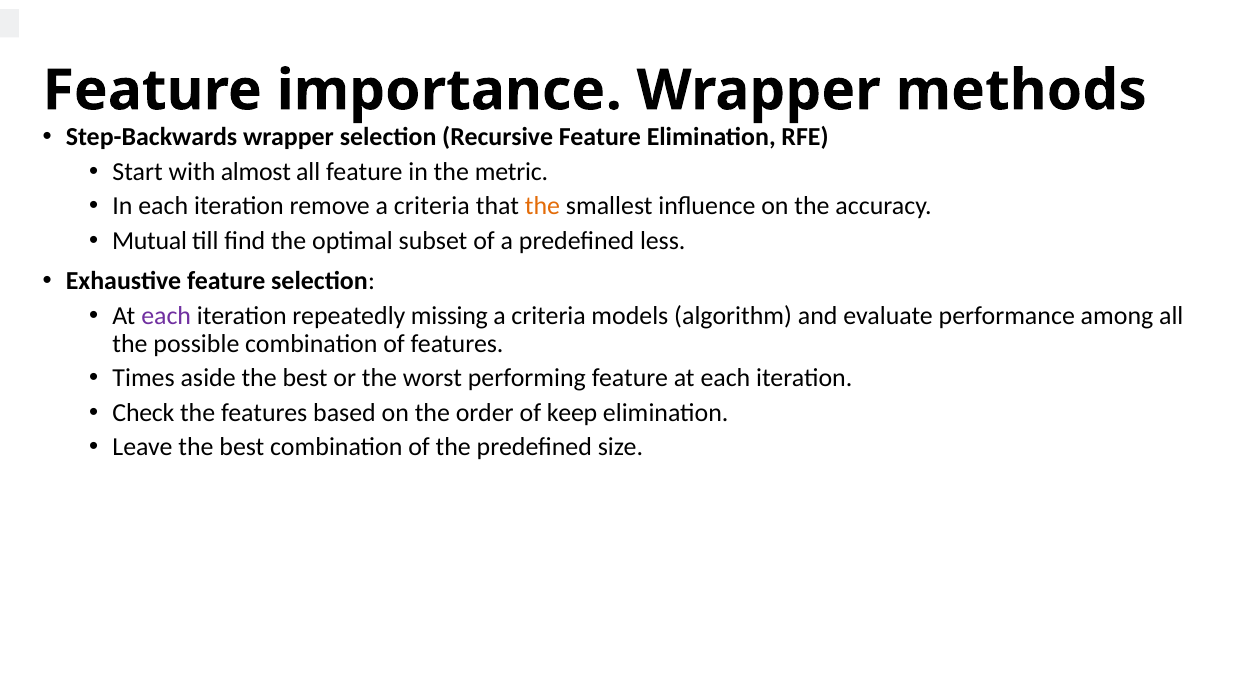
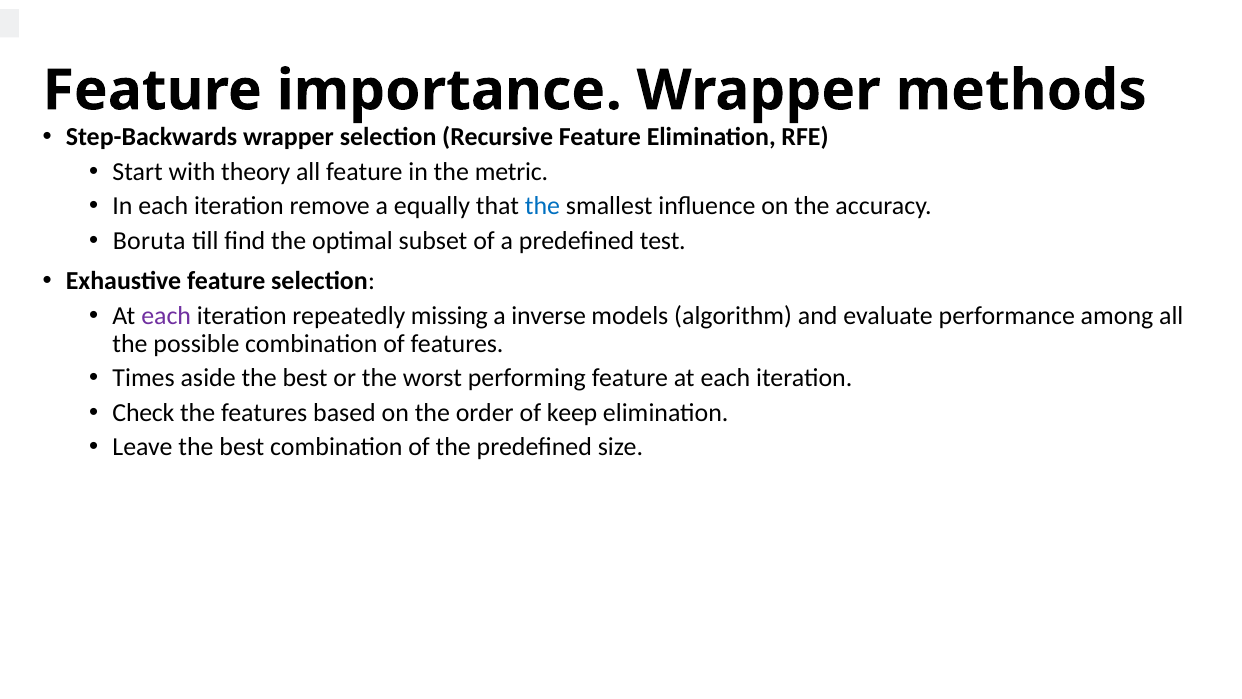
almost: almost -> theory
remove a criteria: criteria -> equally
the at (543, 206) colour: orange -> blue
Mutual: Mutual -> Boruta
less: less -> test
criteria at (549, 316): criteria -> inverse
